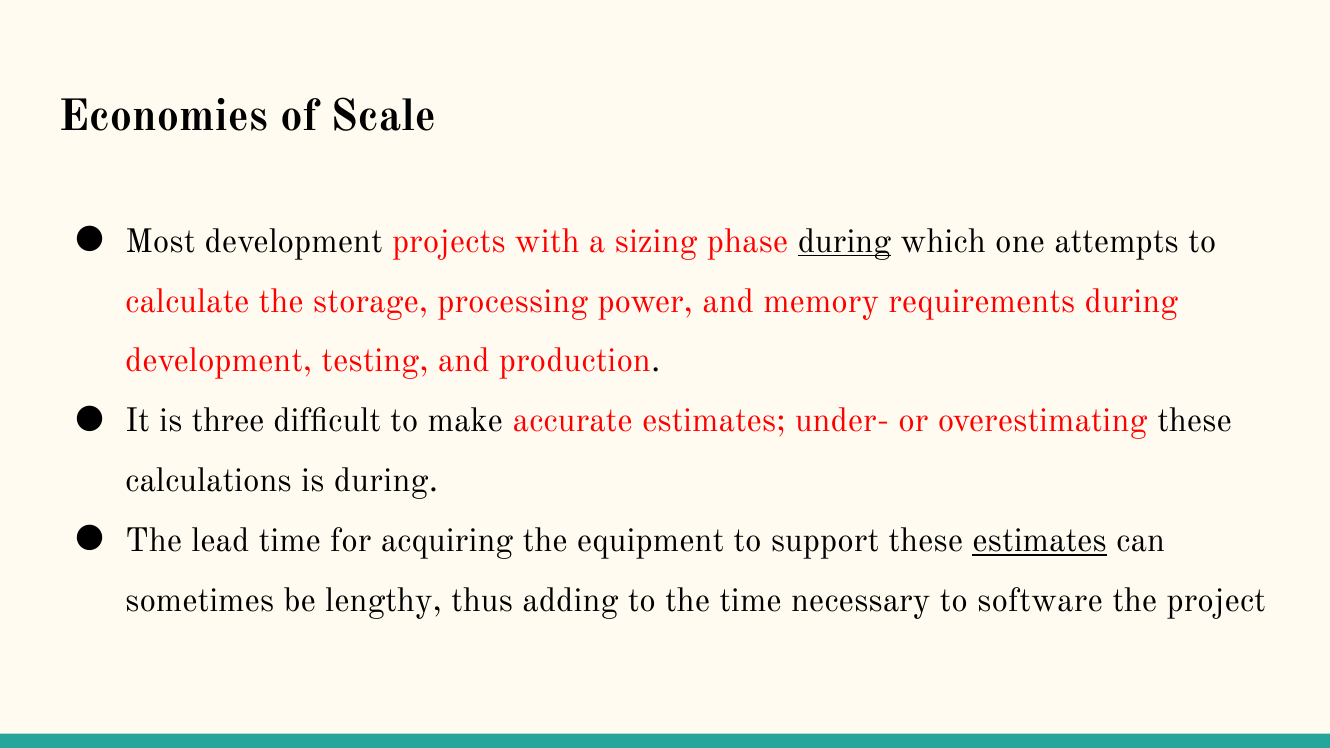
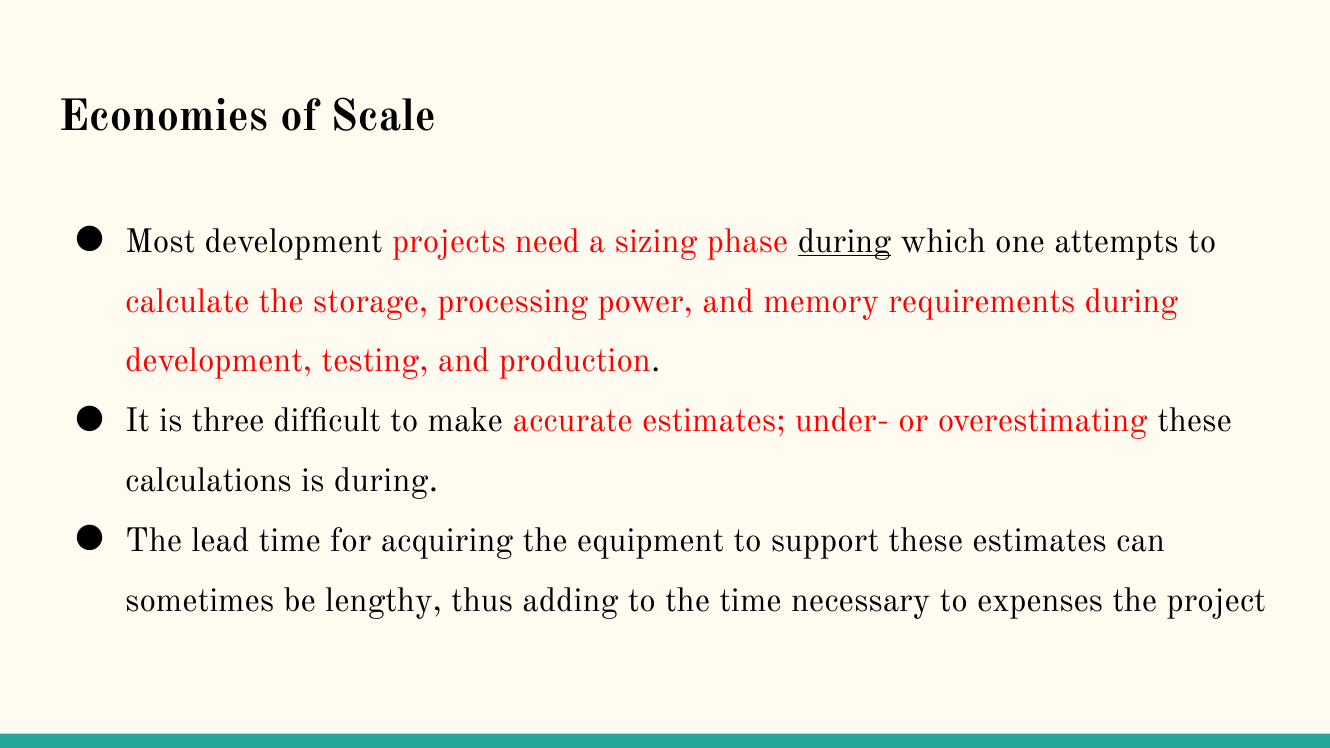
with: with -> need
estimates at (1040, 541) underline: present -> none
software: software -> expenses
